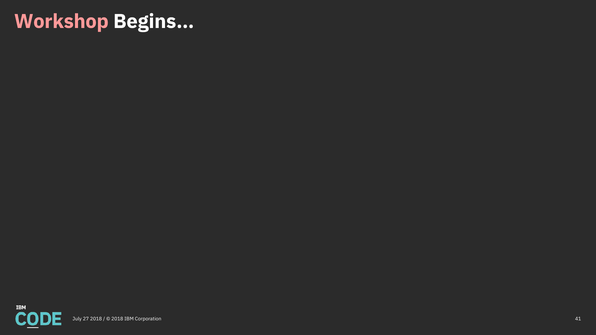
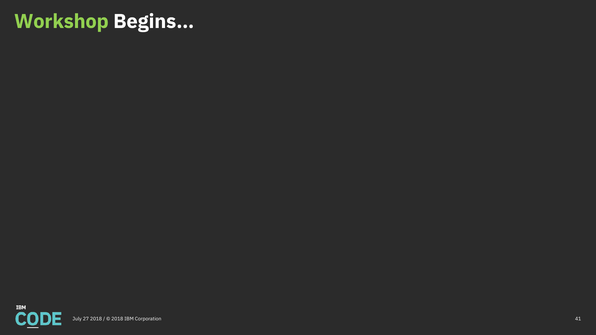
Workshop colour: pink -> light green
